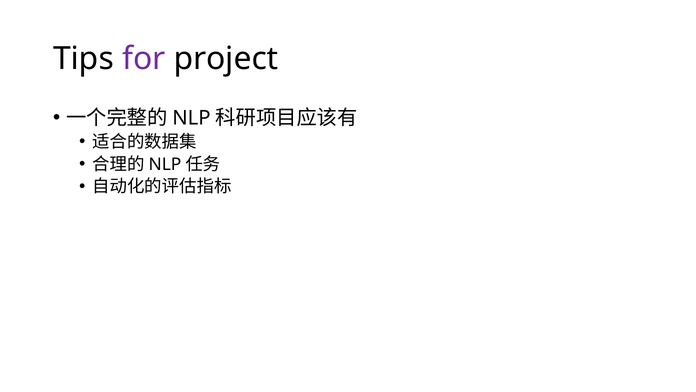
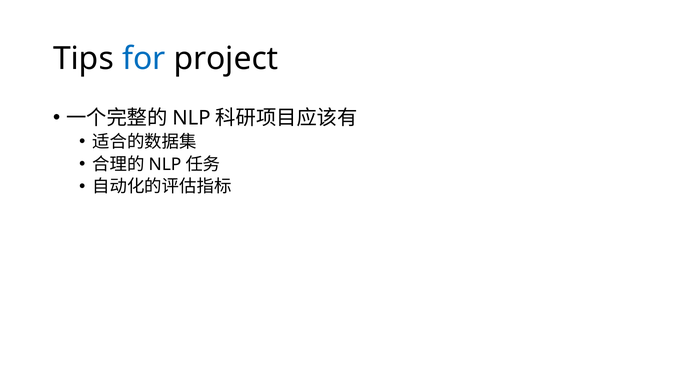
for colour: purple -> blue
